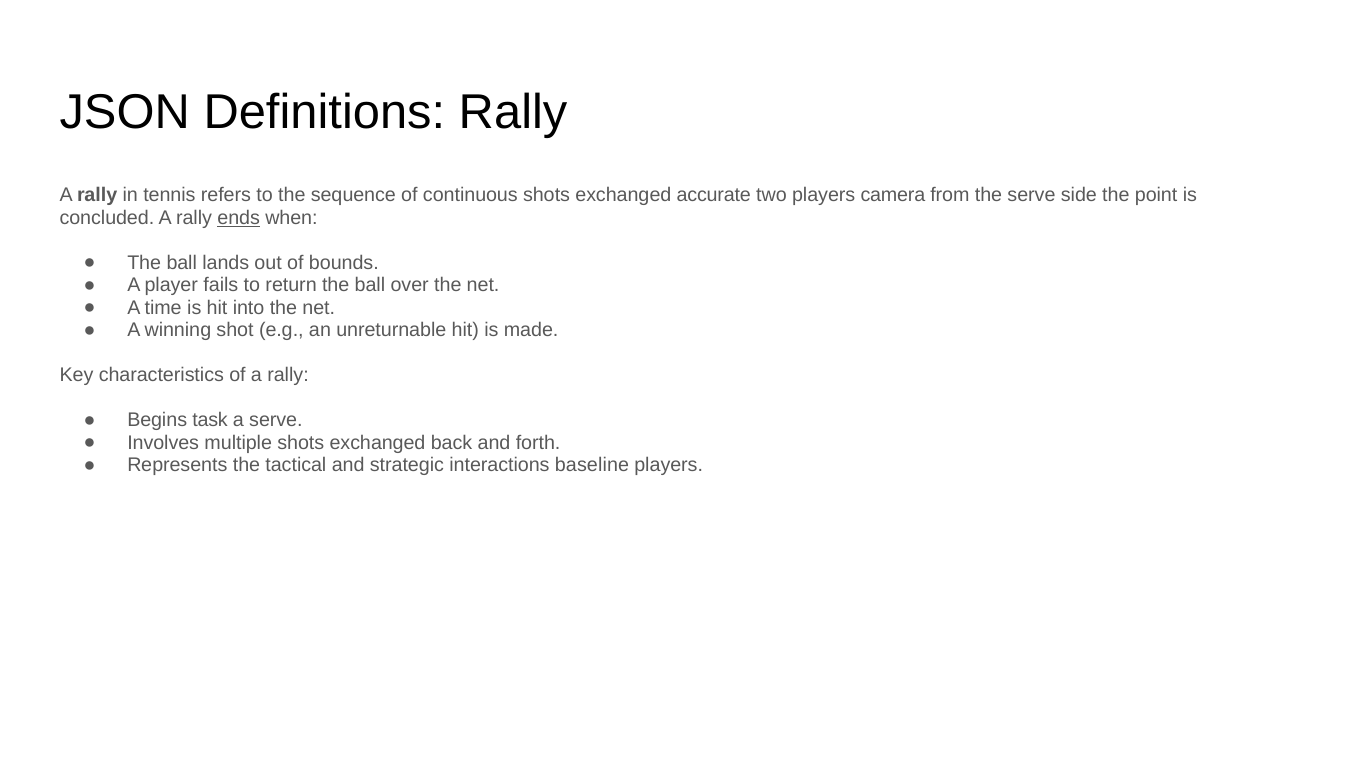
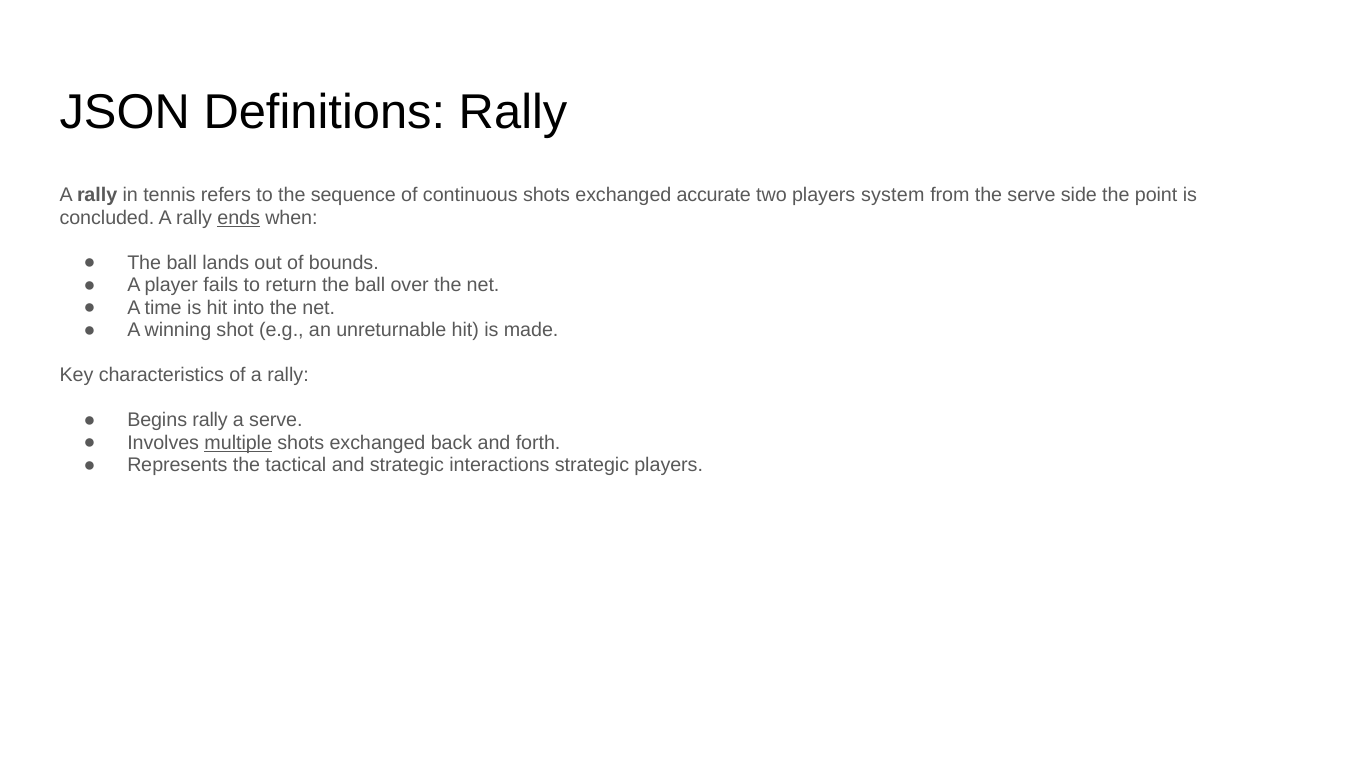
camera: camera -> system
Begins task: task -> rally
multiple underline: none -> present
interactions baseline: baseline -> strategic
